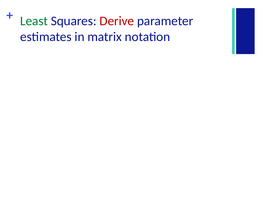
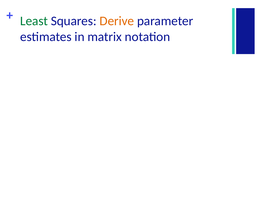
Derive colour: red -> orange
